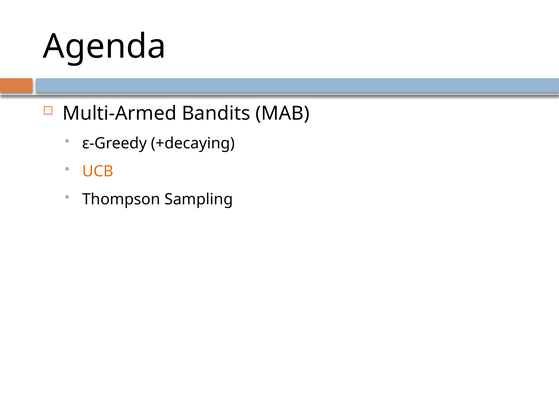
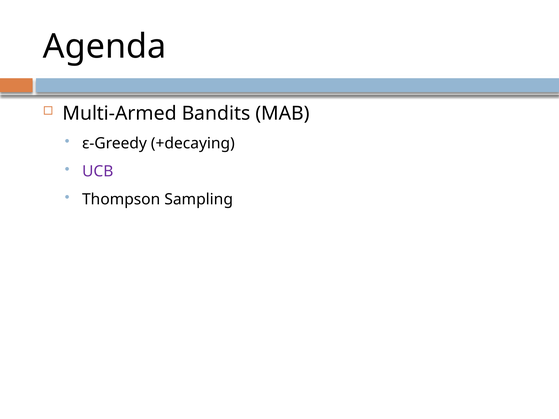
UCB colour: orange -> purple
